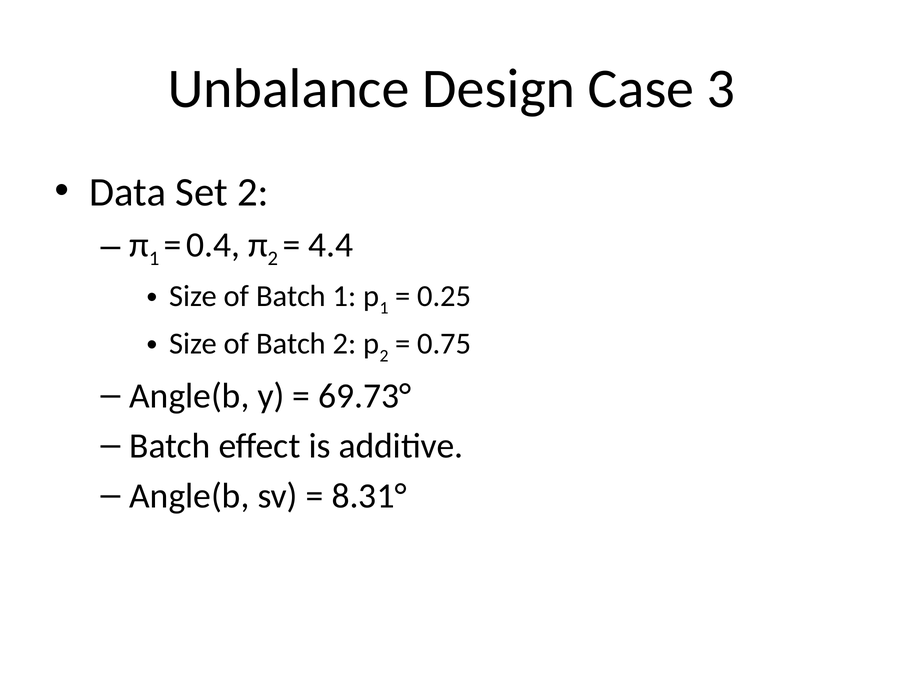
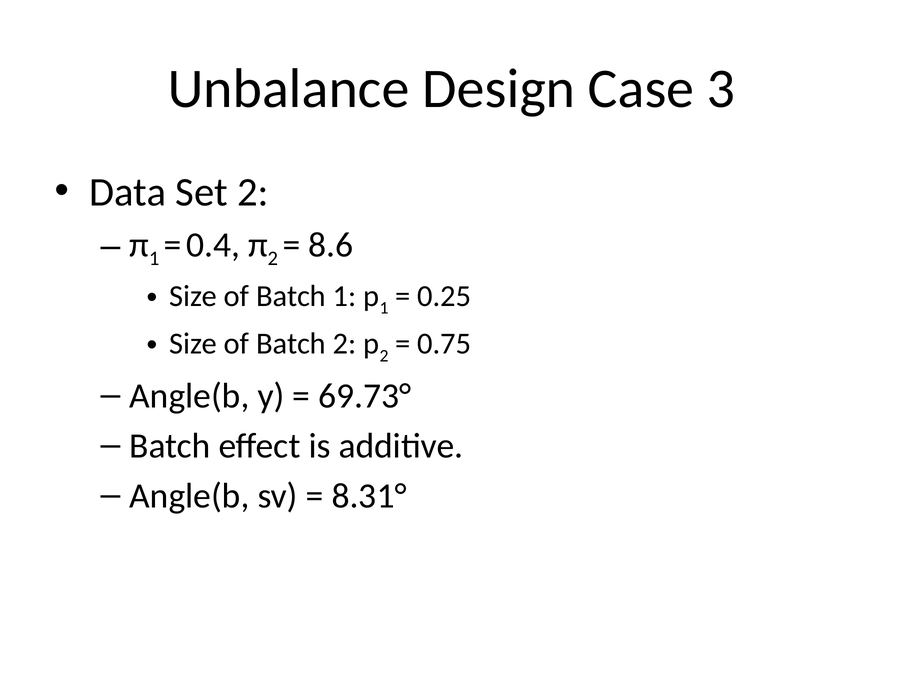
4.4: 4.4 -> 8.6
